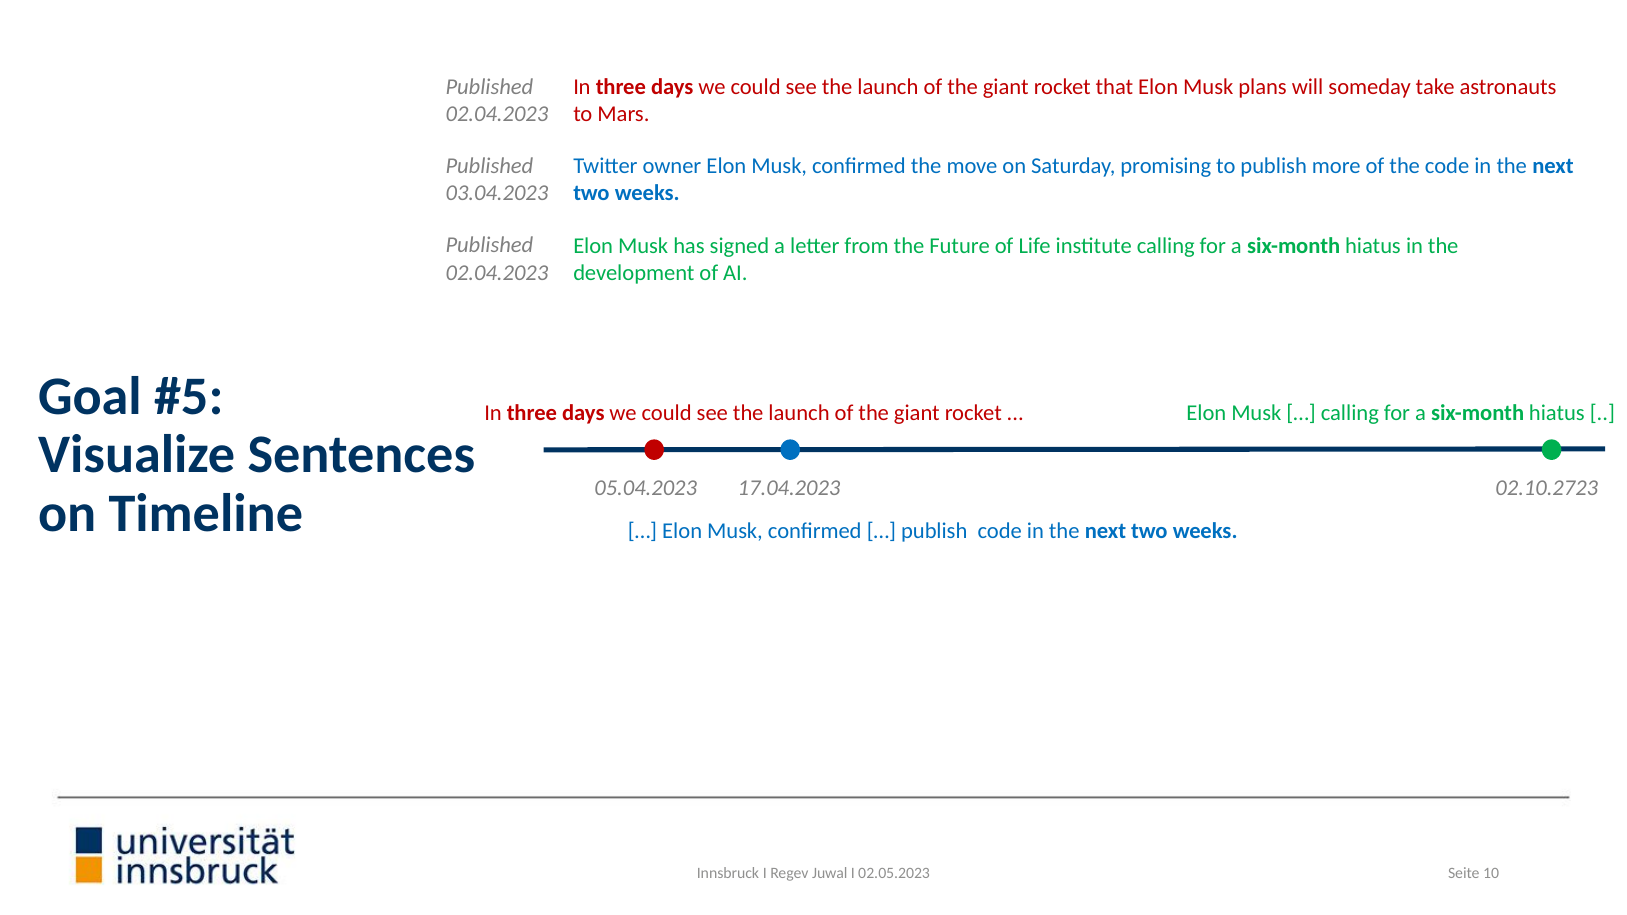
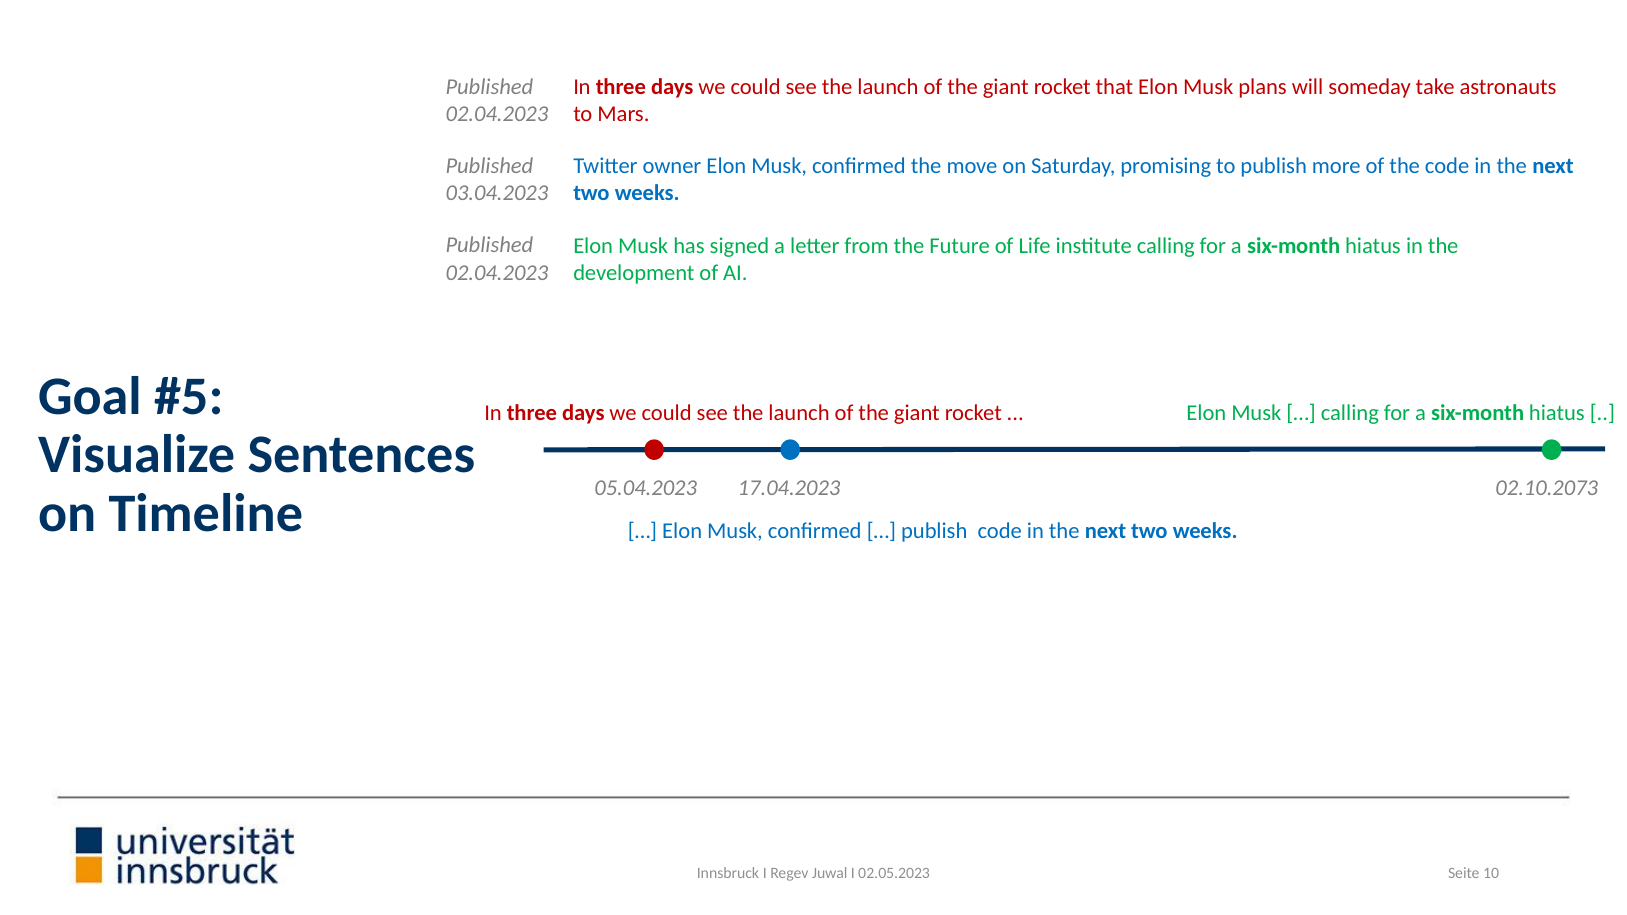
02.10.2723: 02.10.2723 -> 02.10.2073
